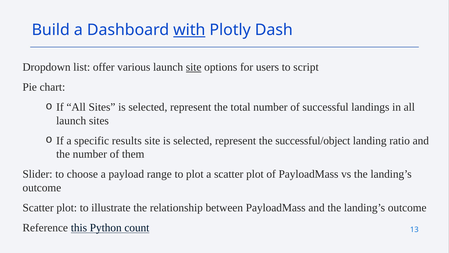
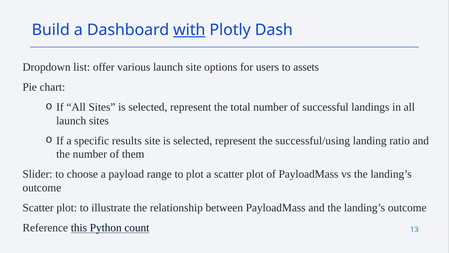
site at (194, 67) underline: present -> none
script: script -> assets
successful/object: successful/object -> successful/using
